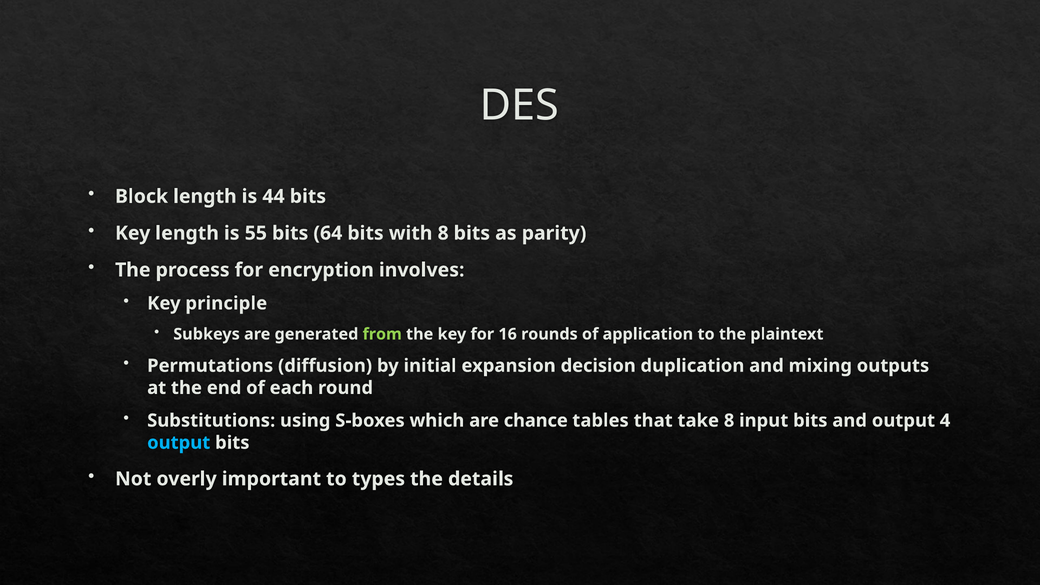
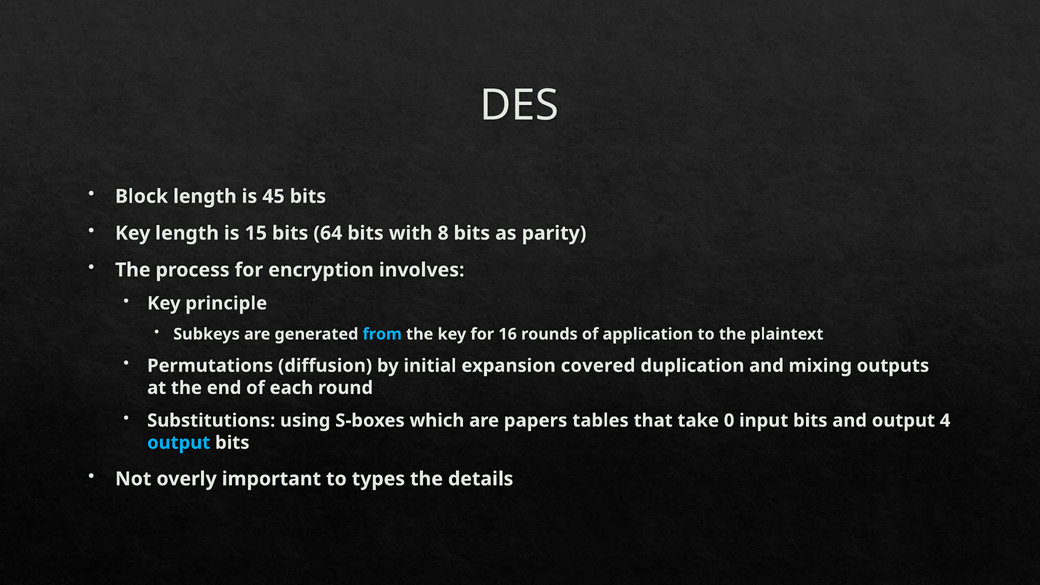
44: 44 -> 45
55: 55 -> 15
from colour: light green -> light blue
decision: decision -> covered
chance: chance -> papers
take 8: 8 -> 0
